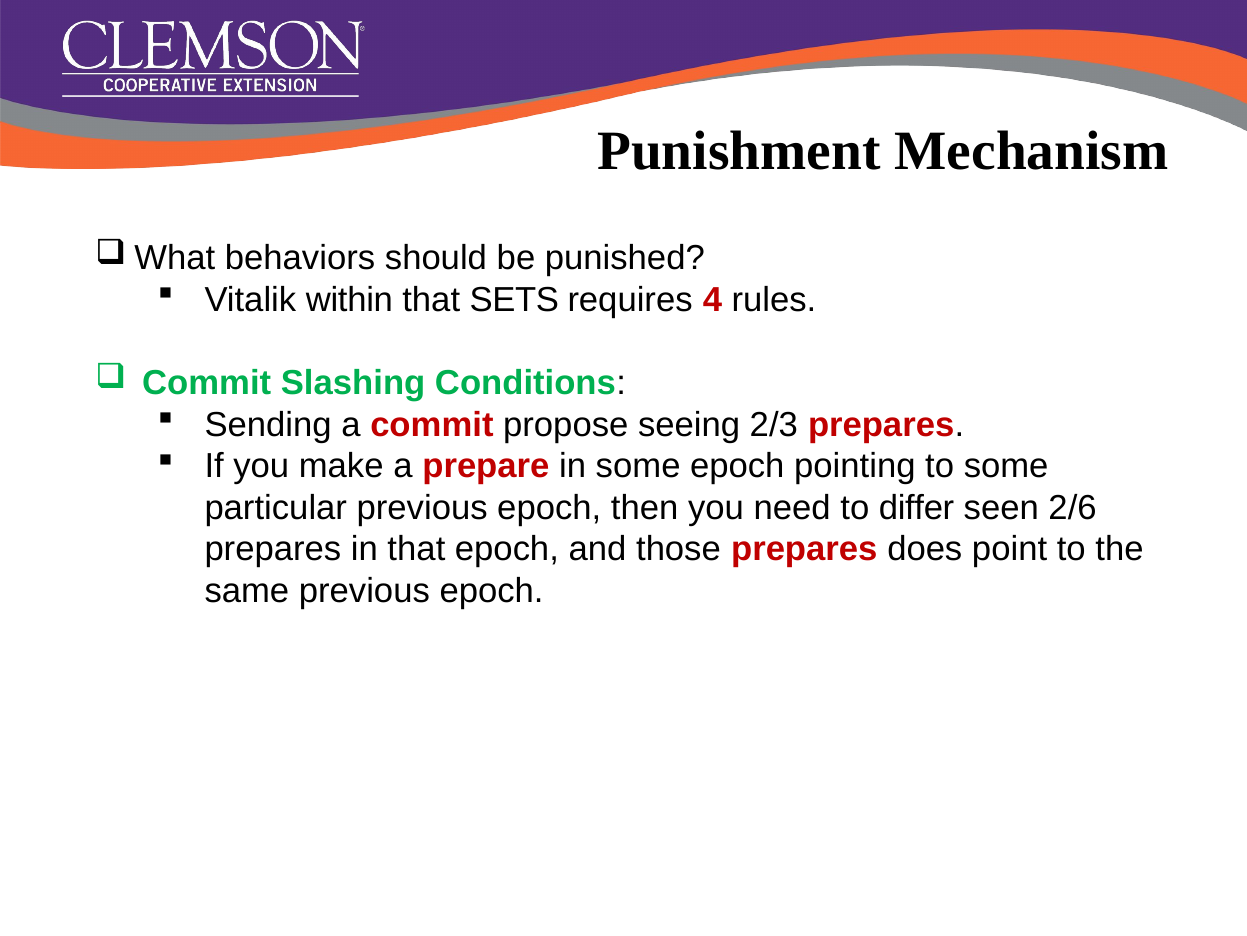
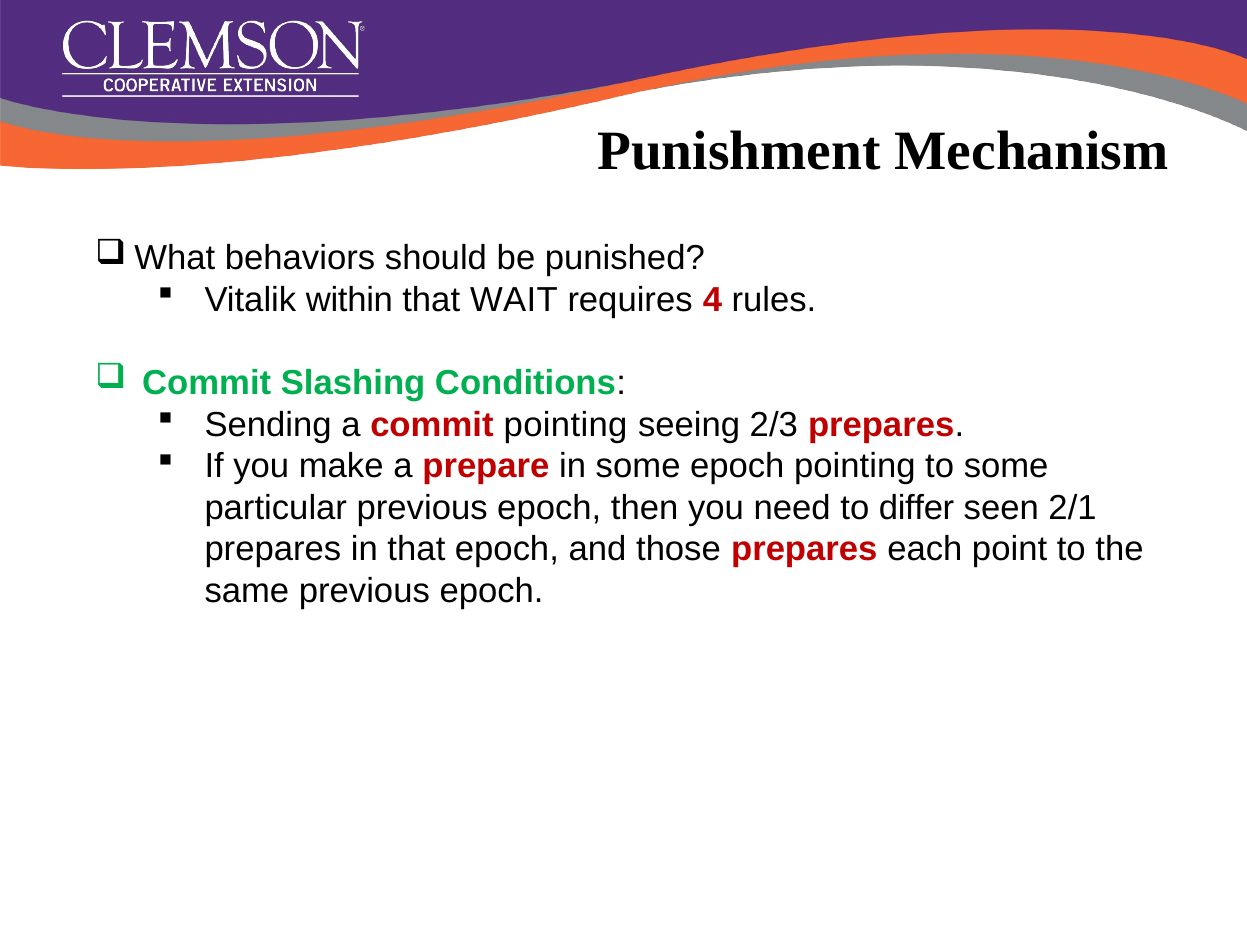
SETS: SETS -> WAIT
commit propose: propose -> pointing
2/6: 2/6 -> 2/1
does: does -> each
